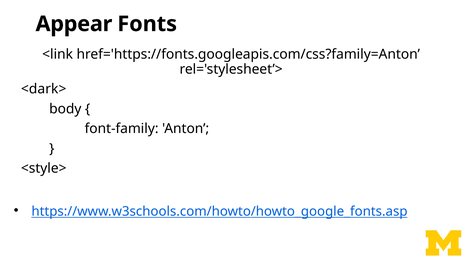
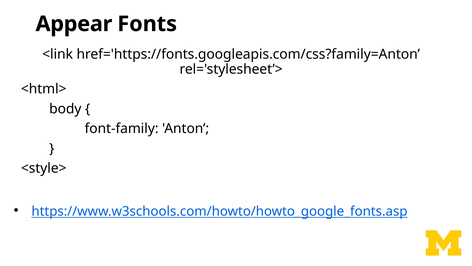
<dark>: <dark> -> <html>
